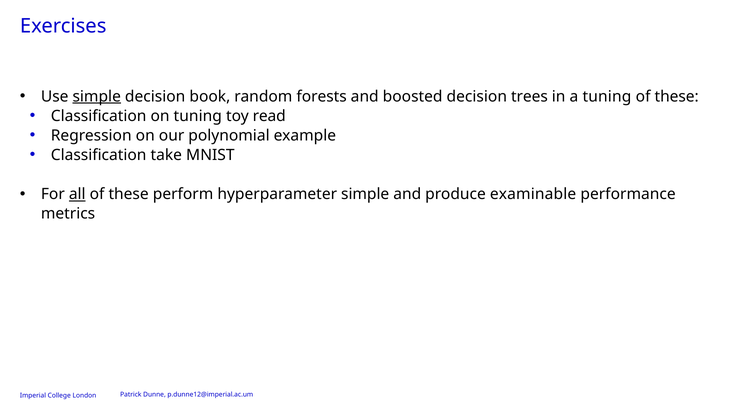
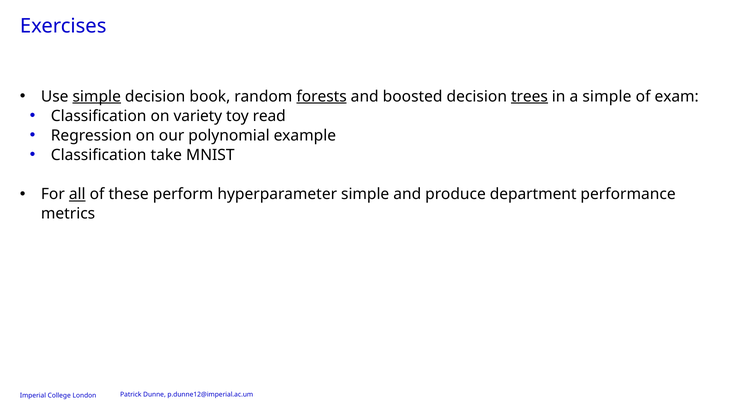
forests underline: none -> present
trees underline: none -> present
a tuning: tuning -> simple
these at (677, 97): these -> exam
on tuning: tuning -> variety
examinable: examinable -> department
